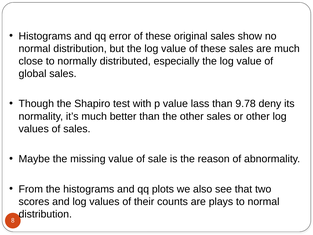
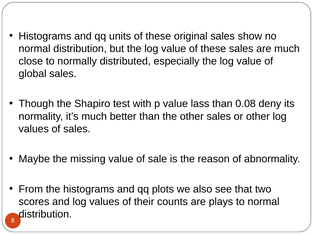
error: error -> units
9.78: 9.78 -> 0.08
